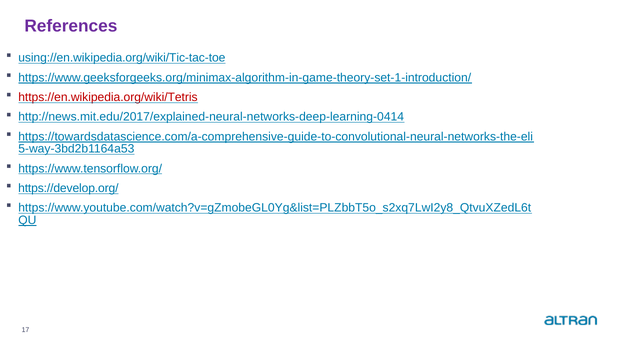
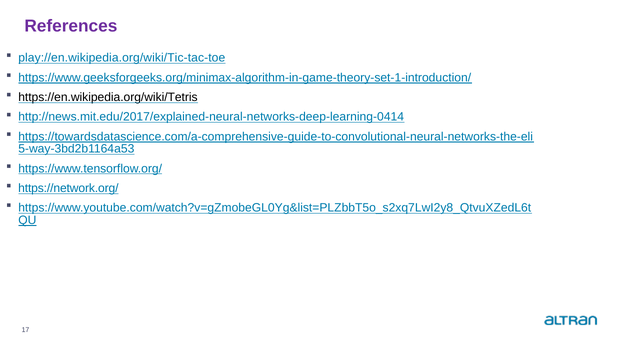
using://en.wikipedia.org/wiki/Tic-tac-toe: using://en.wikipedia.org/wiki/Tic-tac-toe -> play://en.wikipedia.org/wiki/Tic-tac-toe
https://en.wikipedia.org/wiki/Tetris colour: red -> black
https://develop.org/: https://develop.org/ -> https://network.org/
